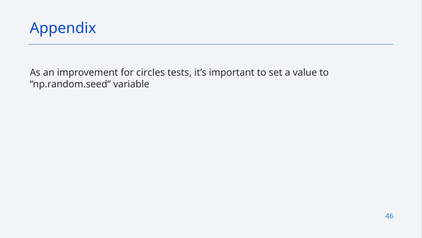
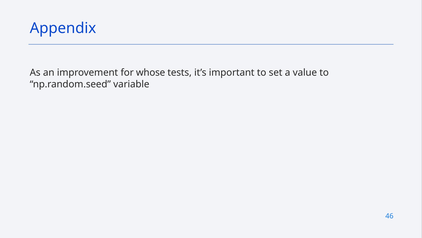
circles: circles -> whose
